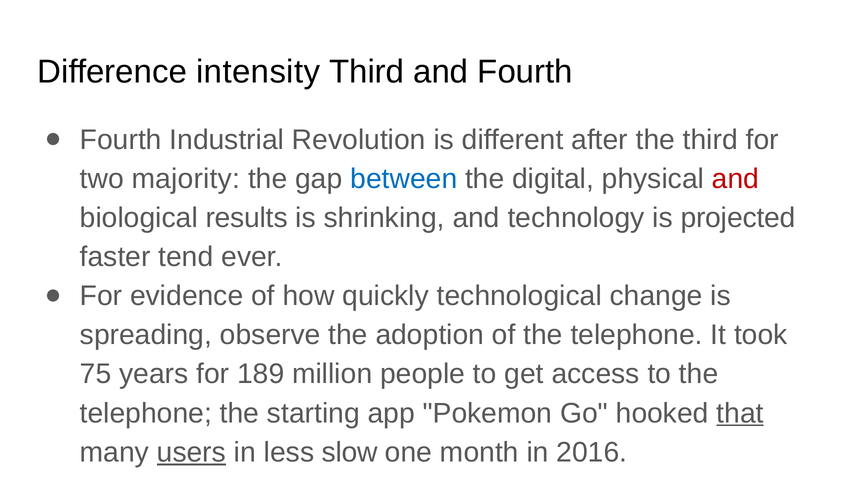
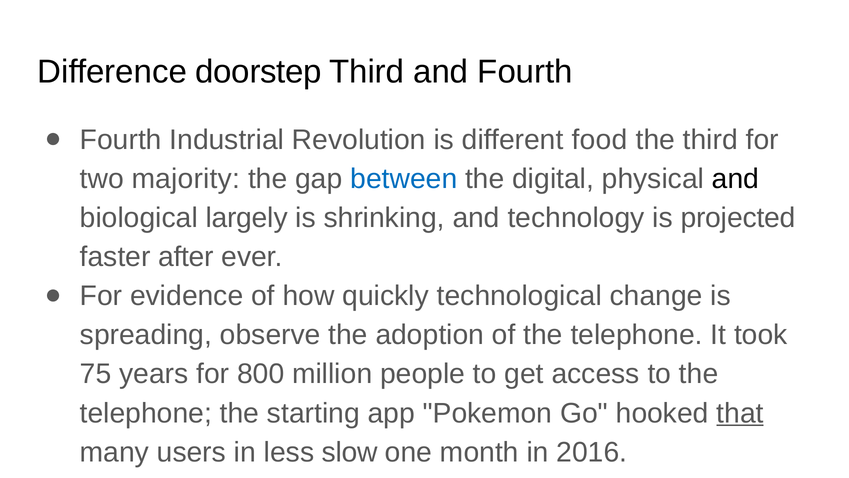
intensity: intensity -> doorstep
after: after -> food
and at (735, 179) colour: red -> black
results: results -> largely
tend: tend -> after
189: 189 -> 800
users underline: present -> none
